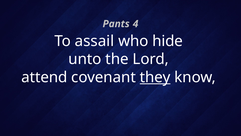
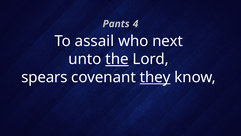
hide: hide -> next
the underline: none -> present
attend: attend -> spears
